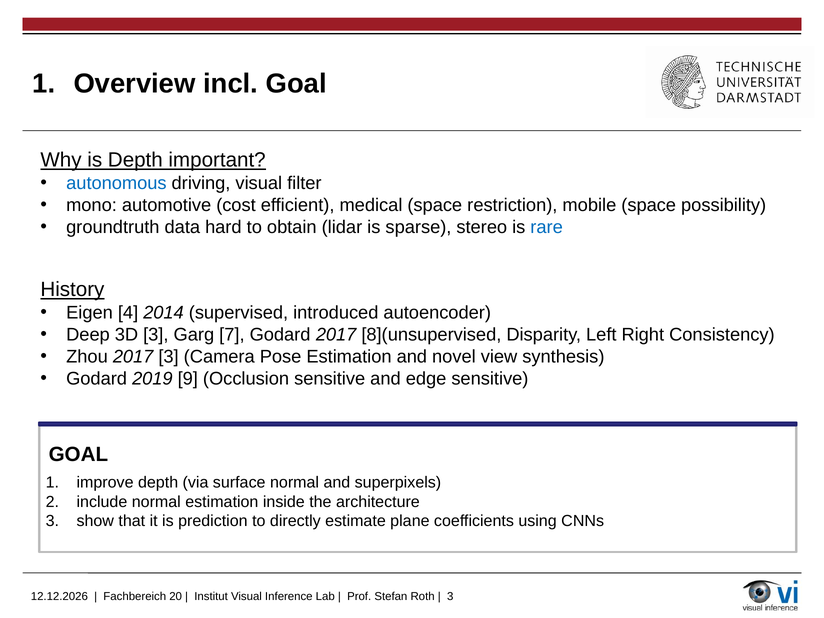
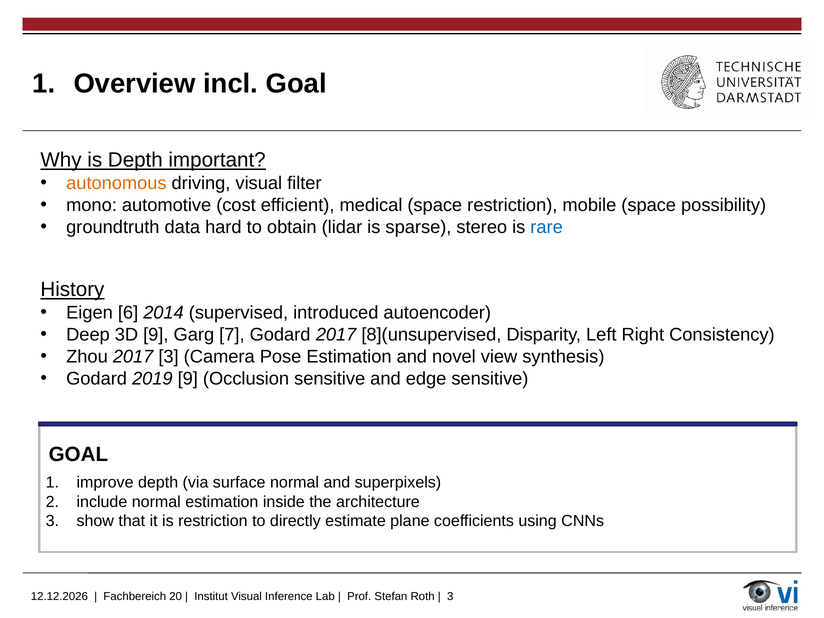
autonomous colour: blue -> orange
4: 4 -> 6
3D 3: 3 -> 9
is prediction: prediction -> restriction
